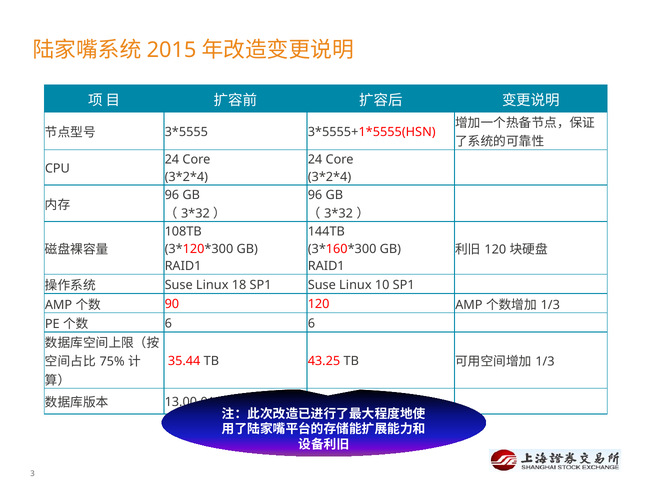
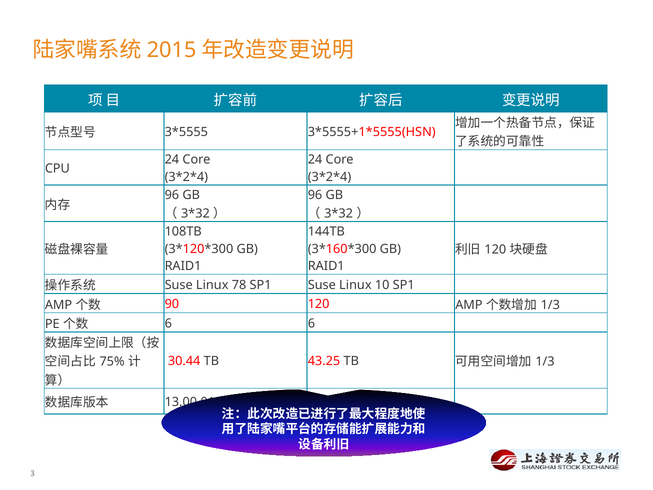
18: 18 -> 78
35.44: 35.44 -> 30.44
